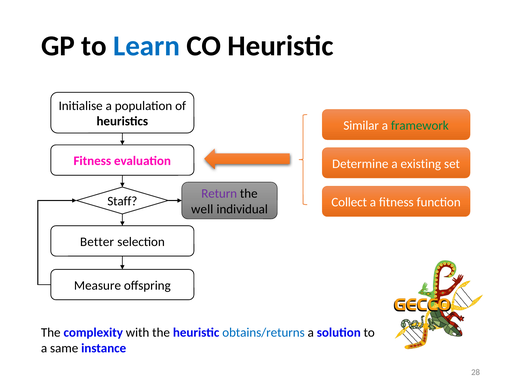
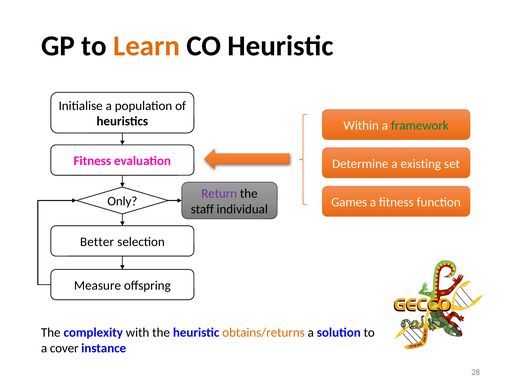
Learn colour: blue -> orange
Similar: Similar -> Within
Staff: Staff -> Only
Collect: Collect -> Games
well: well -> staff
obtains/returns colour: blue -> orange
same: same -> cover
